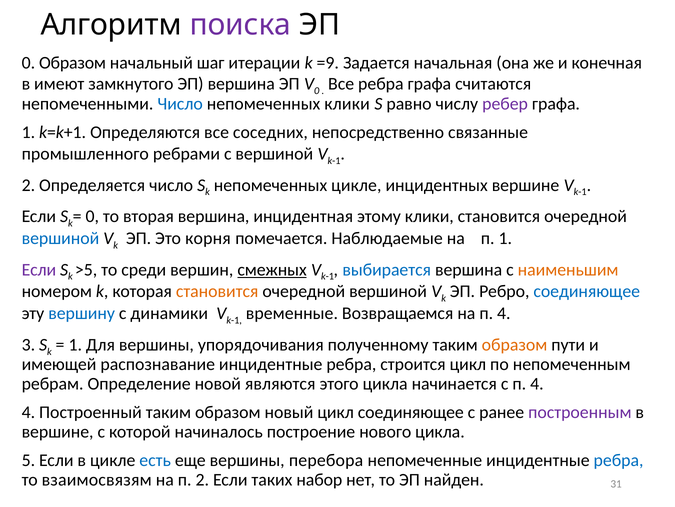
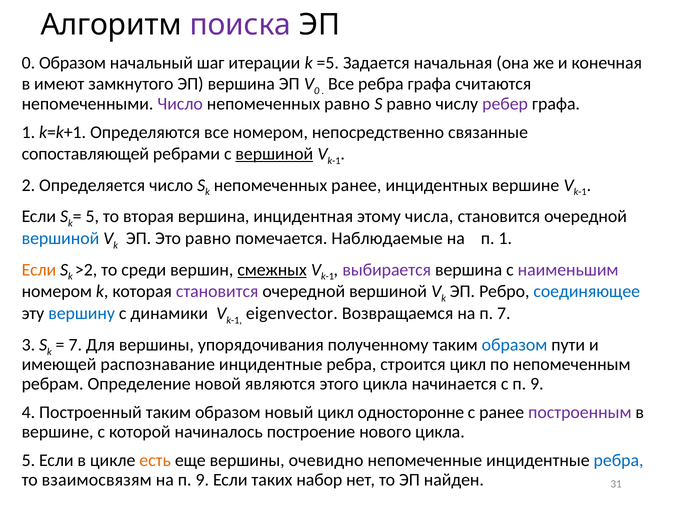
=9: =9 -> =5
Число at (180, 104) colour: blue -> purple
непомеченных клики: клики -> равно
все соседних: соседних -> номером
промышленного: промышленного -> сопоставляющей
вершиной at (274, 154) underline: none -> present
непомеченных цикле: цикле -> ранее
0 at (92, 216): 0 -> 5
этому клики: клики -> числа
Это корня: корня -> равно
Если at (39, 269) colour: purple -> orange
>5: >5 -> >2
выбирается colour: blue -> purple
наименьшим colour: orange -> purple
становится at (217, 291) colour: orange -> purple
временные: временные -> eigenvector
на п 4: 4 -> 7
1 at (75, 344): 1 -> 7
образом at (515, 344) colour: orange -> blue
с п 4: 4 -> 9
цикл соединяющее: соединяющее -> односторонне
есть colour: blue -> orange
перебора: перебора -> очевидно
на п 2: 2 -> 9
